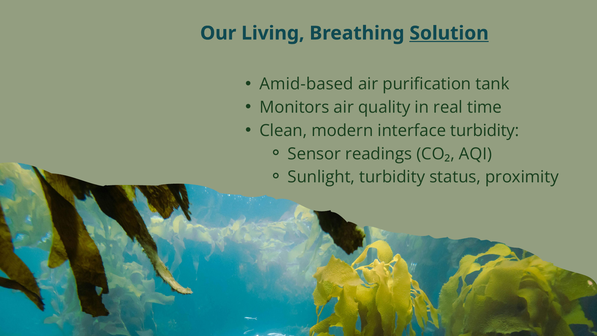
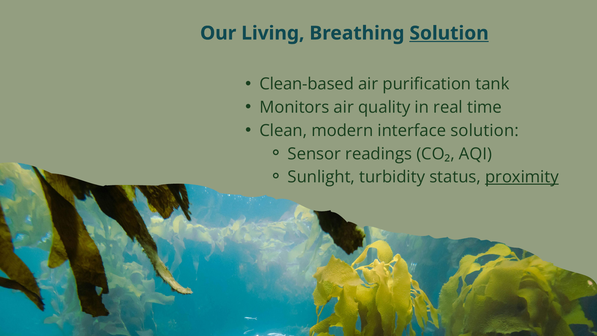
Amid-based: Amid-based -> Clean-based
interface turbidity: turbidity -> solution
proximity underline: none -> present
